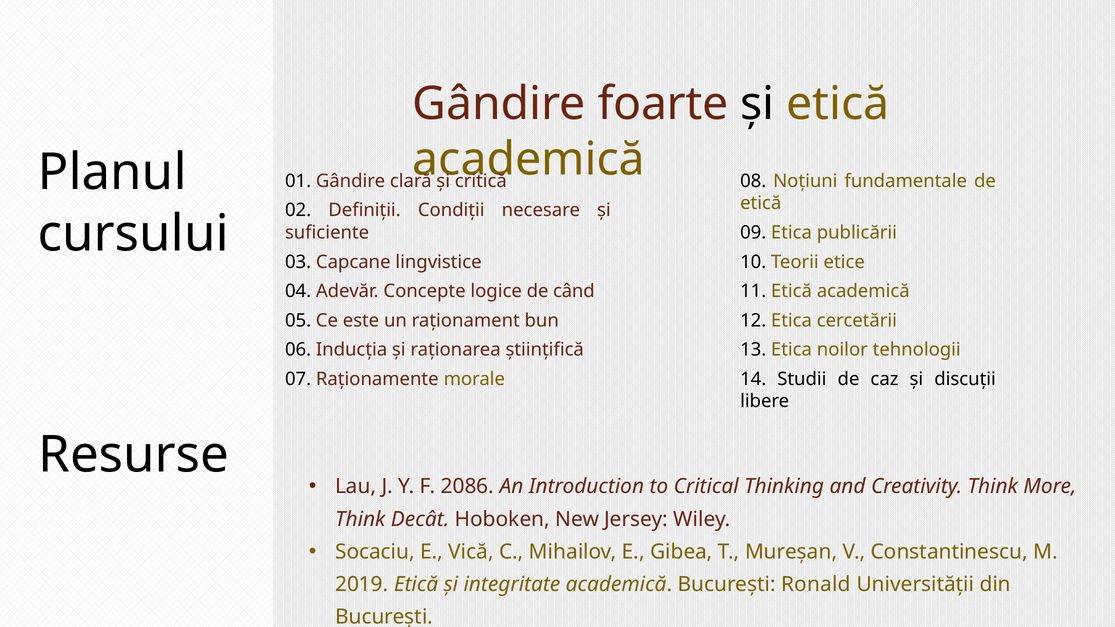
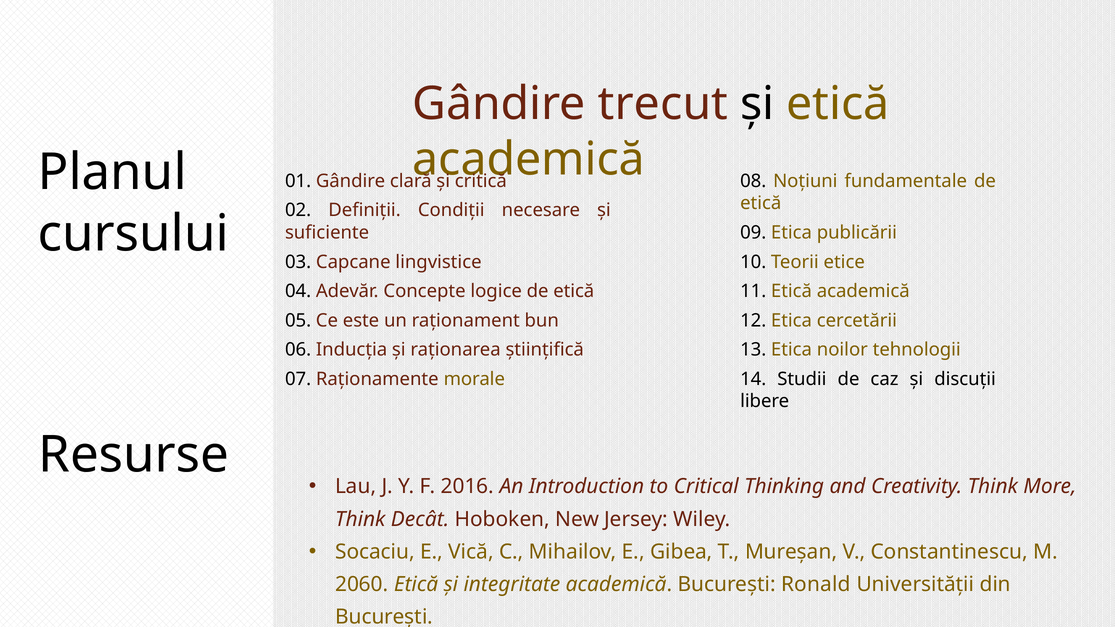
foarte: foarte -> trecut
logice de când: când -> etică
2086: 2086 -> 2016
2019: 2019 -> 2060
